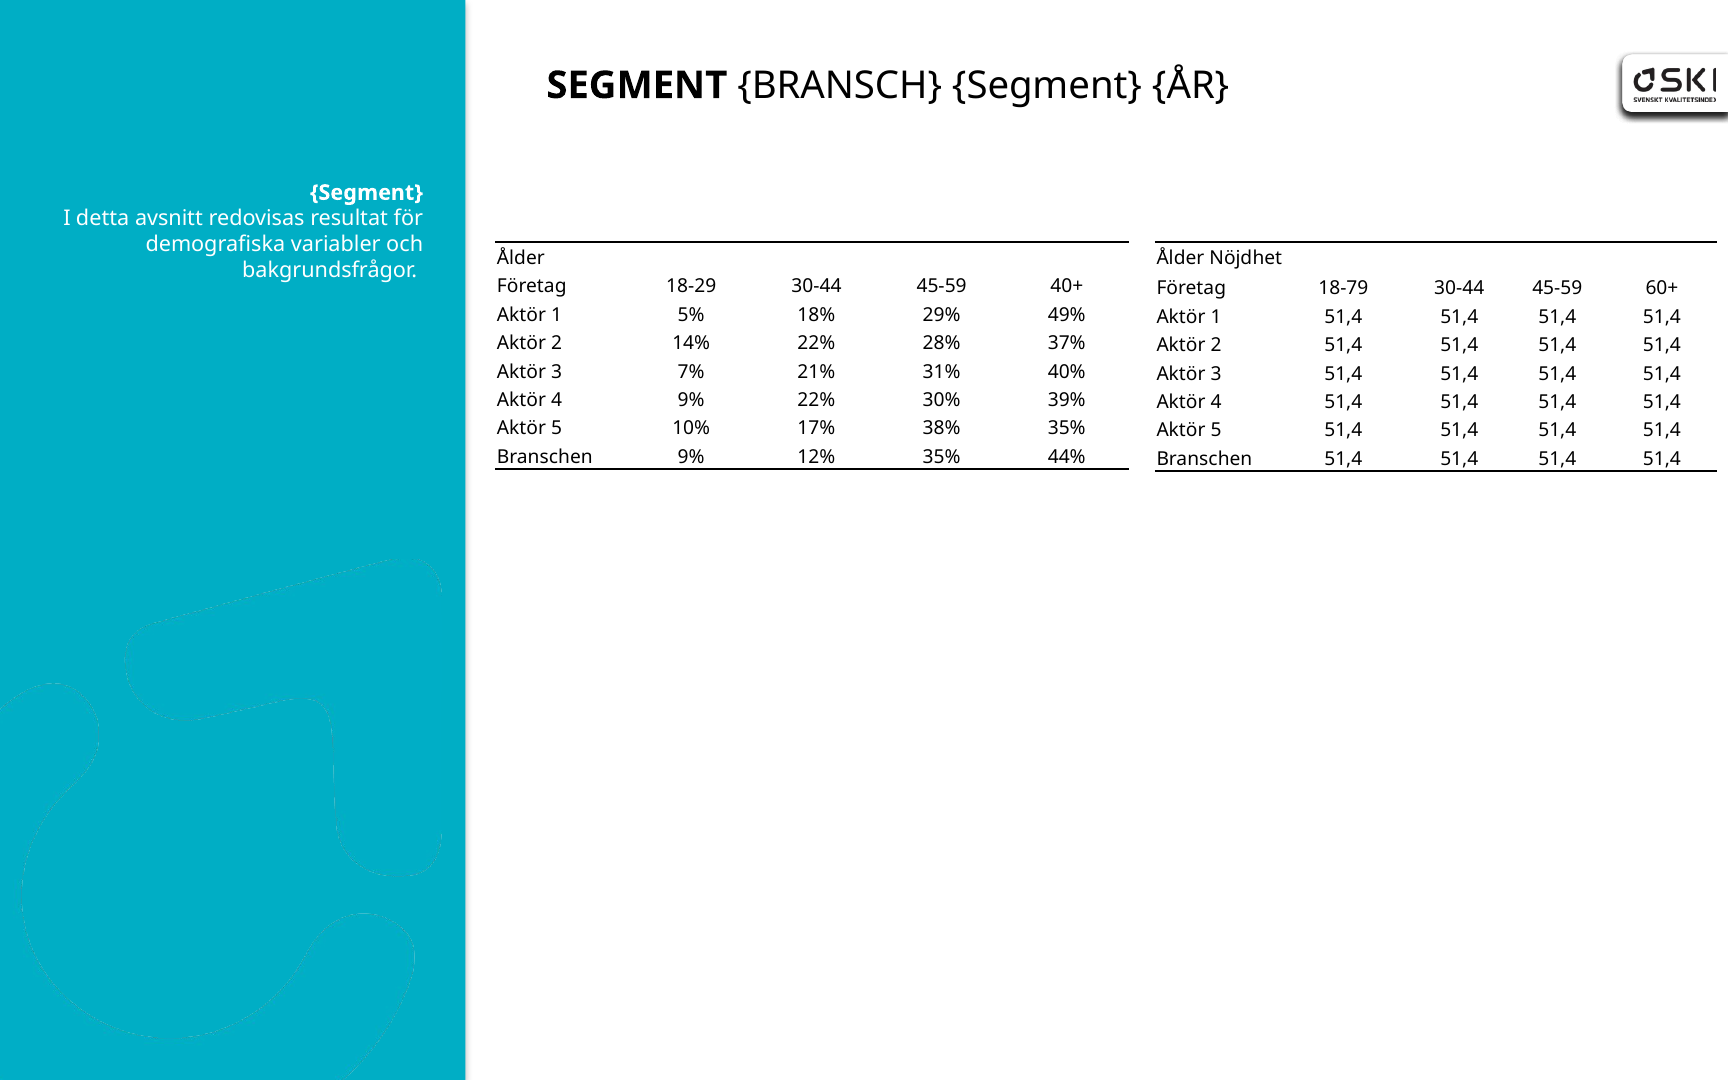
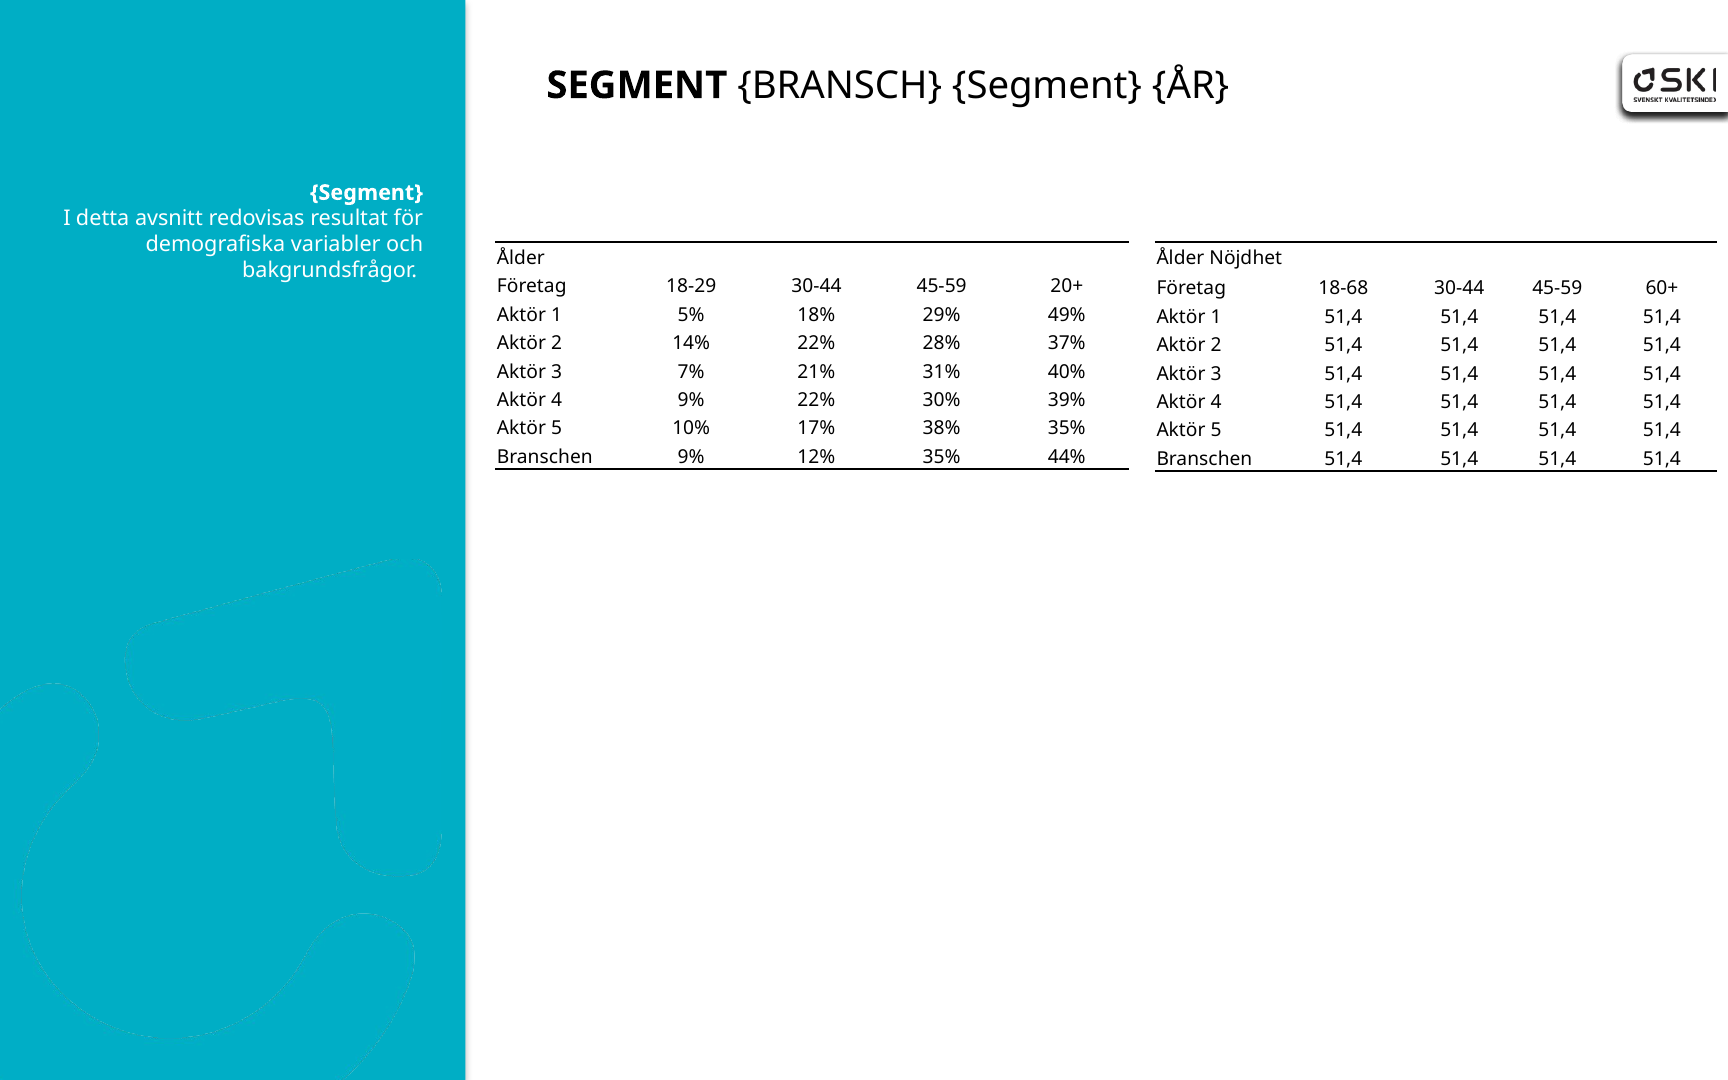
40+: 40+ -> 20+
18-79: 18-79 -> 18-68
